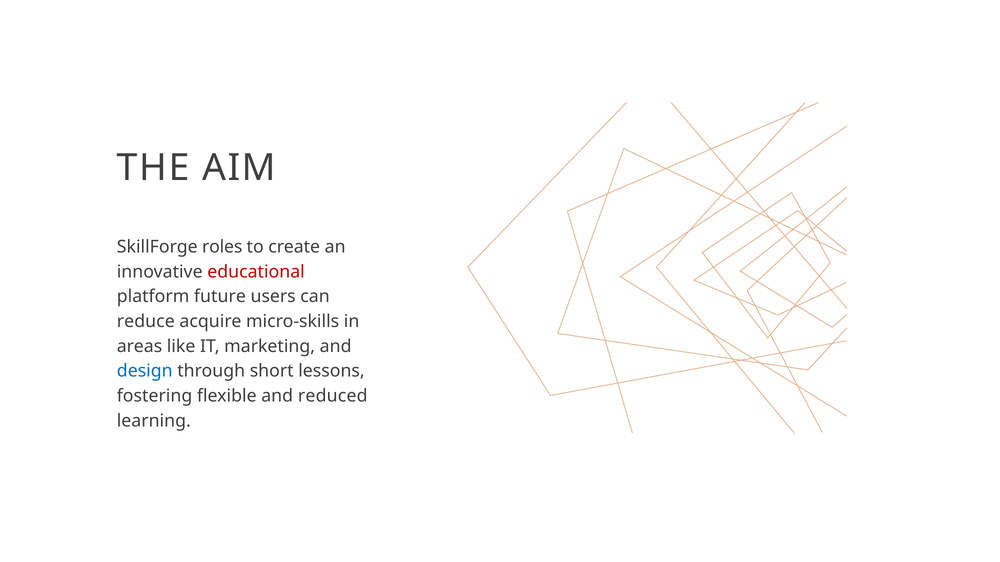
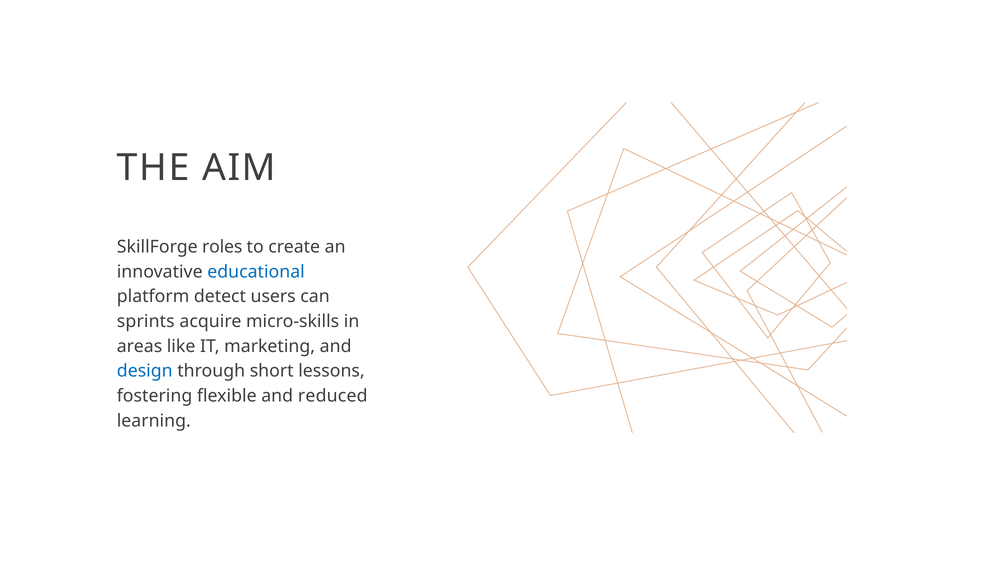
educational colour: red -> blue
future: future -> detect
reduce: reduce -> sprints
